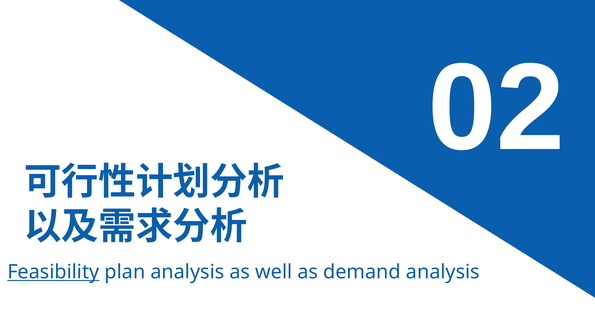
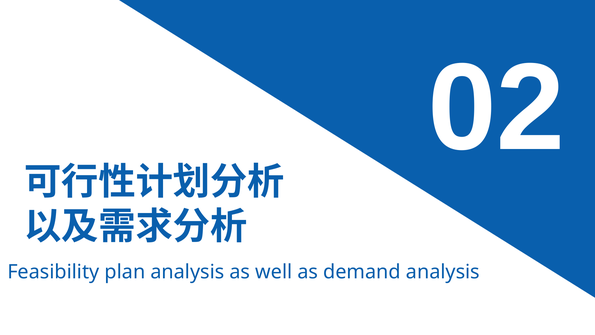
Feasibility underline: present -> none
